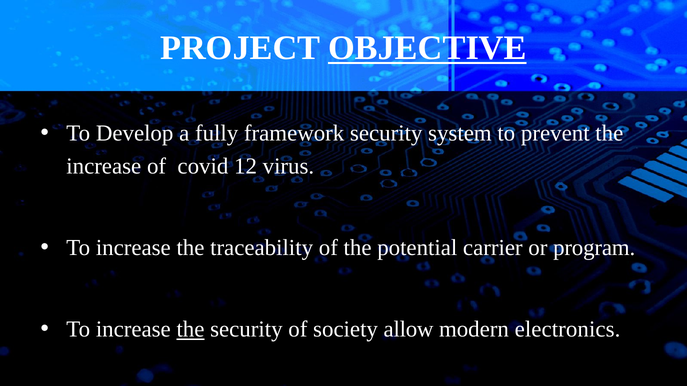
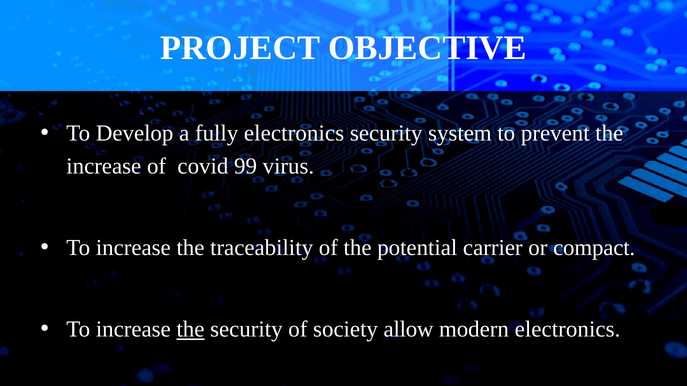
OBJECTIVE underline: present -> none
fully framework: framework -> electronics
12: 12 -> 99
program: program -> compact
